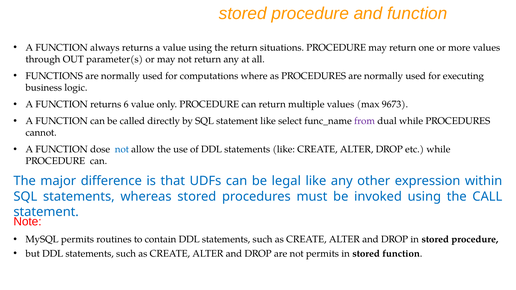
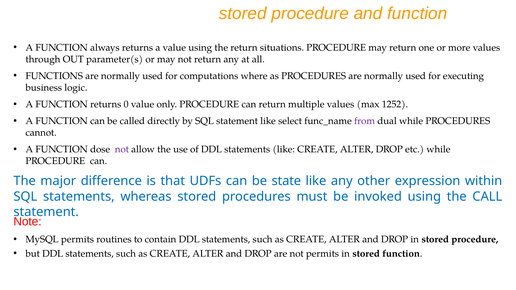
6: 6 -> 0
9673: 9673 -> 1252
not at (122, 150) colour: blue -> purple
legal: legal -> state
